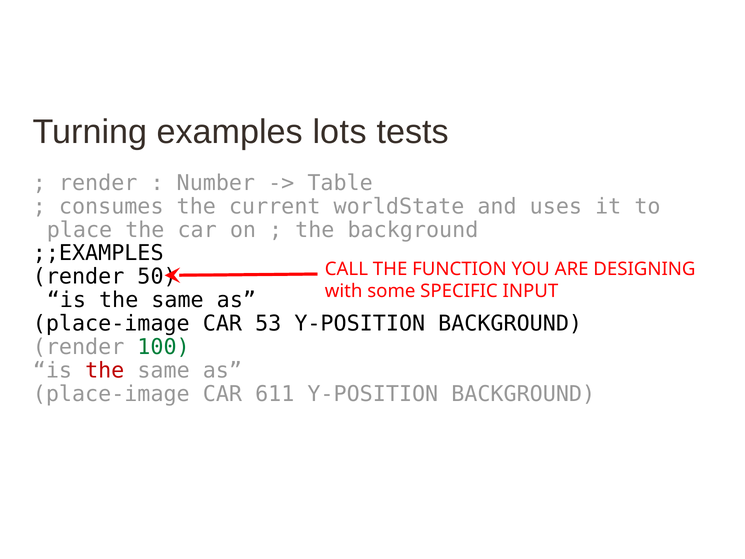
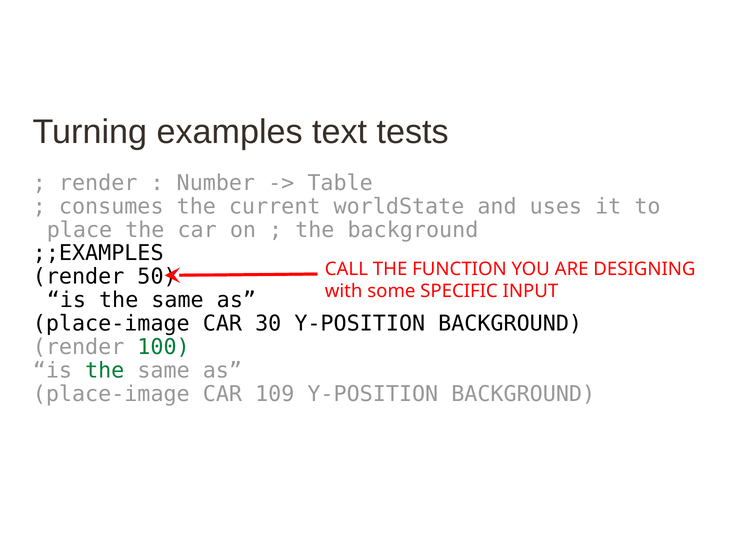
lots: lots -> text
53: 53 -> 30
the at (105, 371) colour: red -> green
611: 611 -> 109
